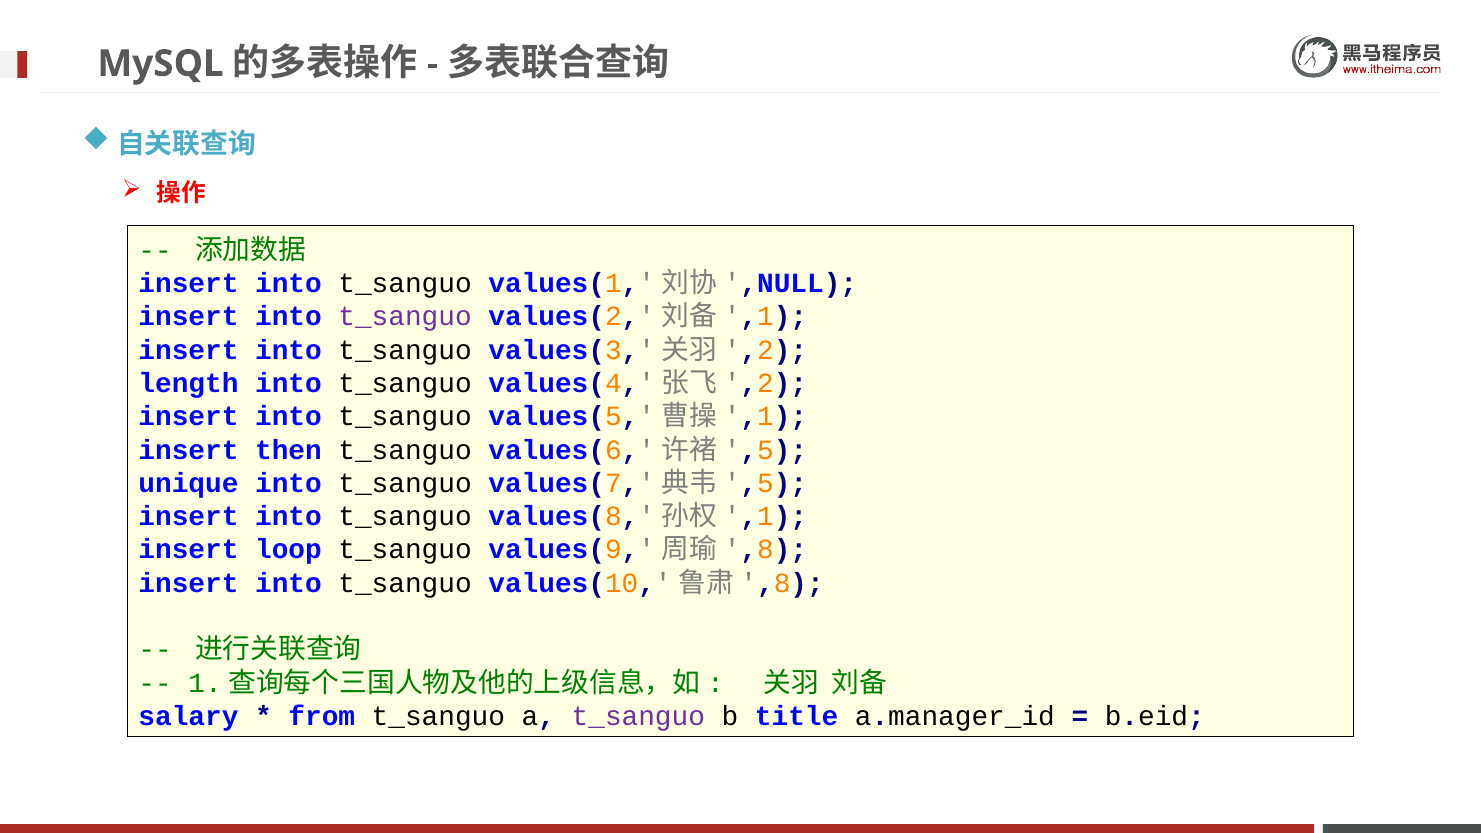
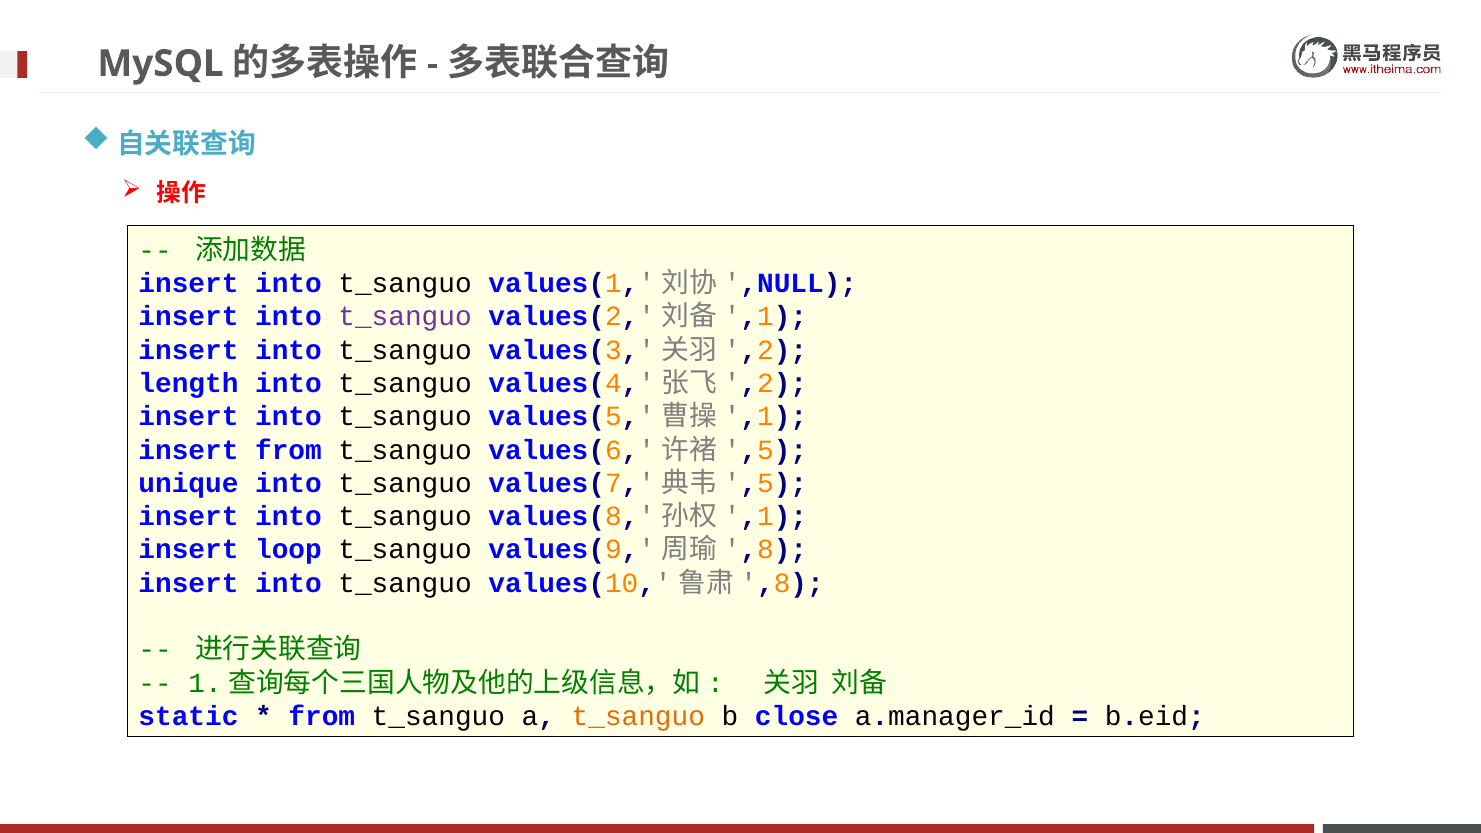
insert then: then -> from
salary: salary -> static
t_sanguo at (638, 716) colour: purple -> orange
title: title -> close
